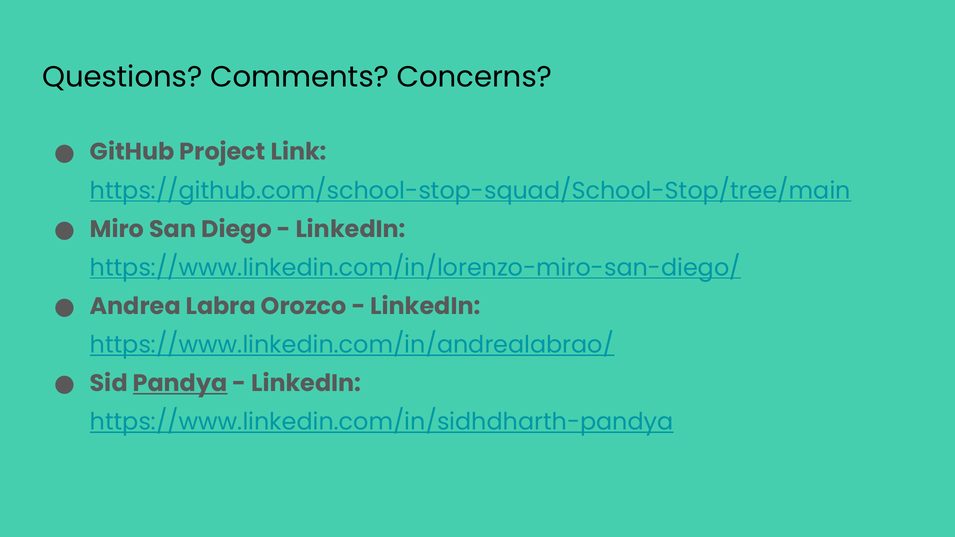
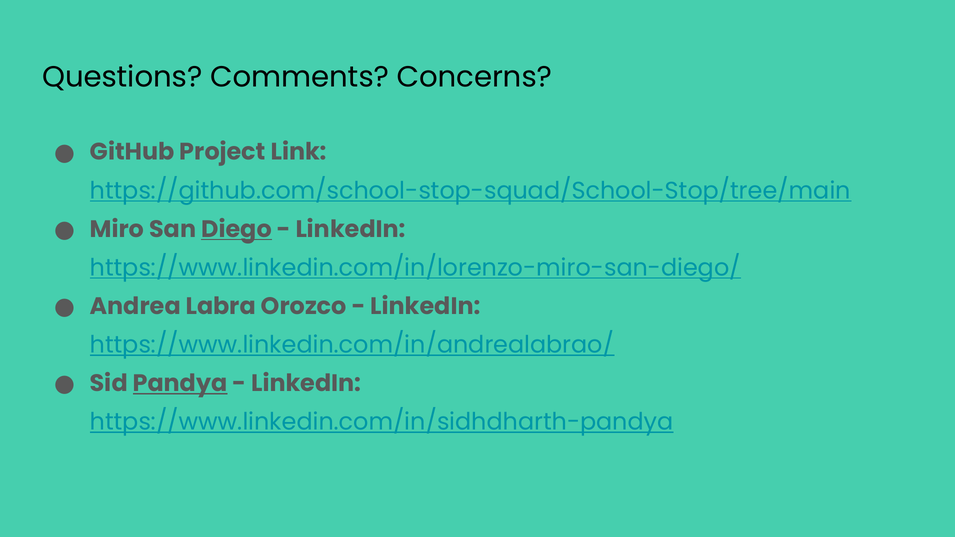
Diego underline: none -> present
